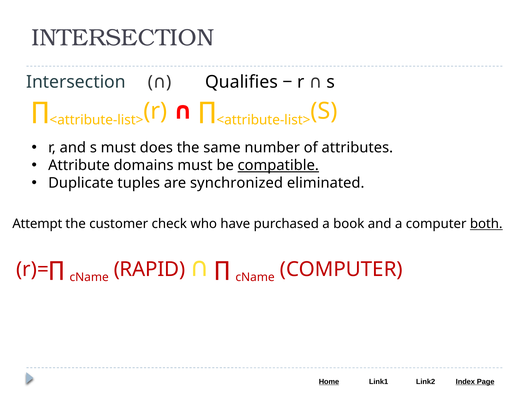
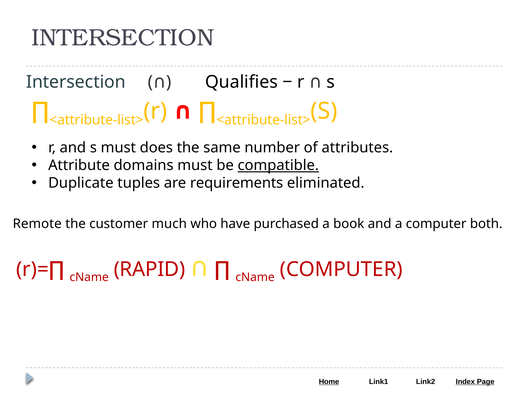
synchronized: synchronized -> requirements
Attempt: Attempt -> Remote
check: check -> much
both underline: present -> none
